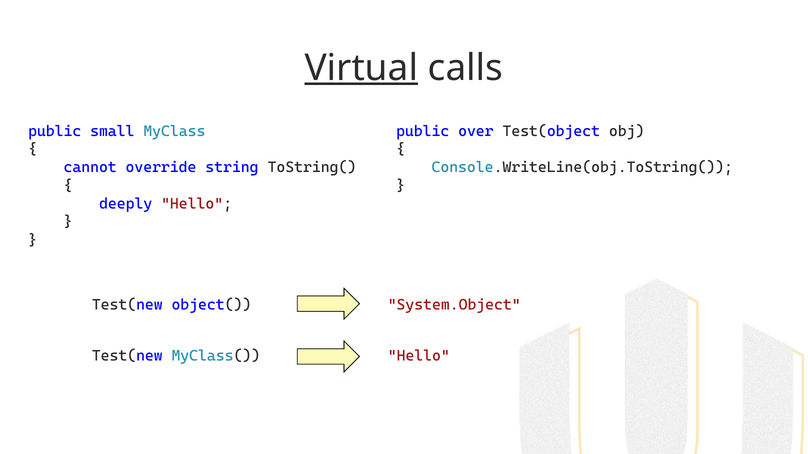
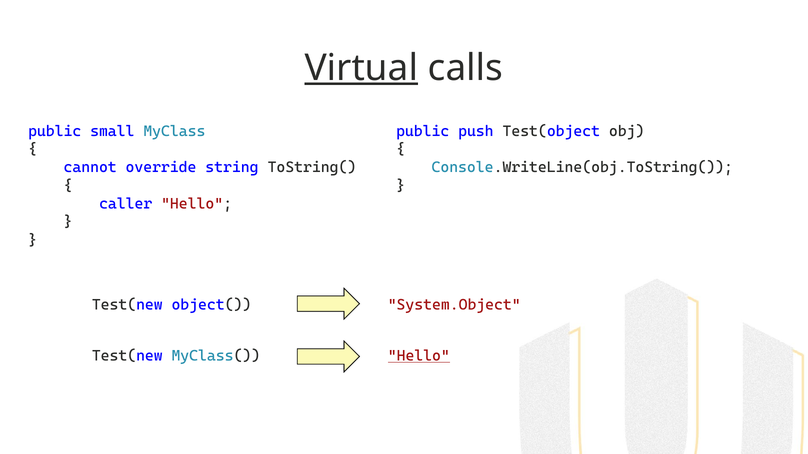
over: over -> push
deeply: deeply -> caller
Hello at (419, 356) underline: none -> present
